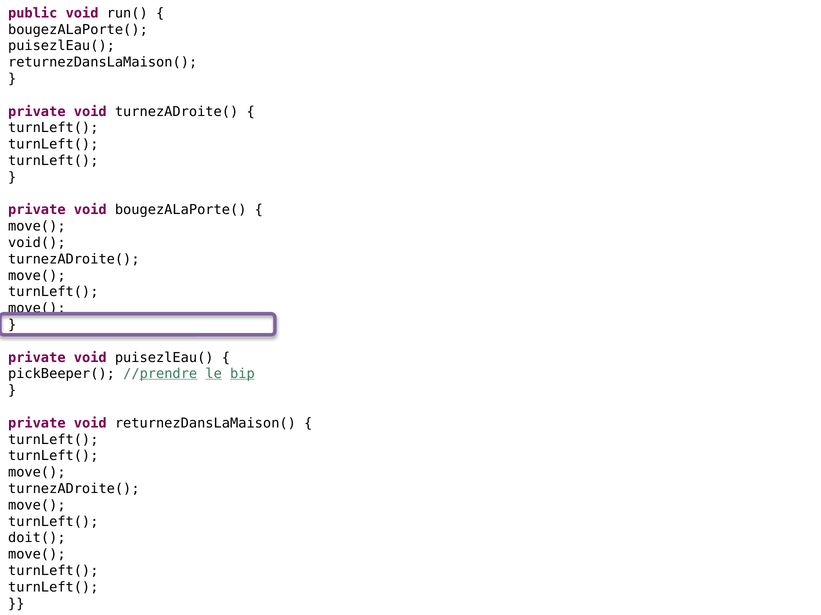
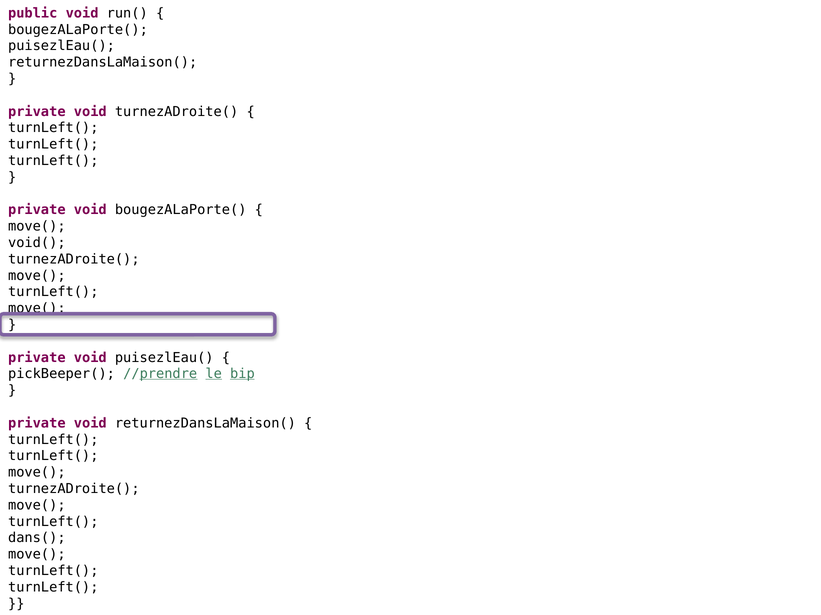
doit(: doit( -> dans(
